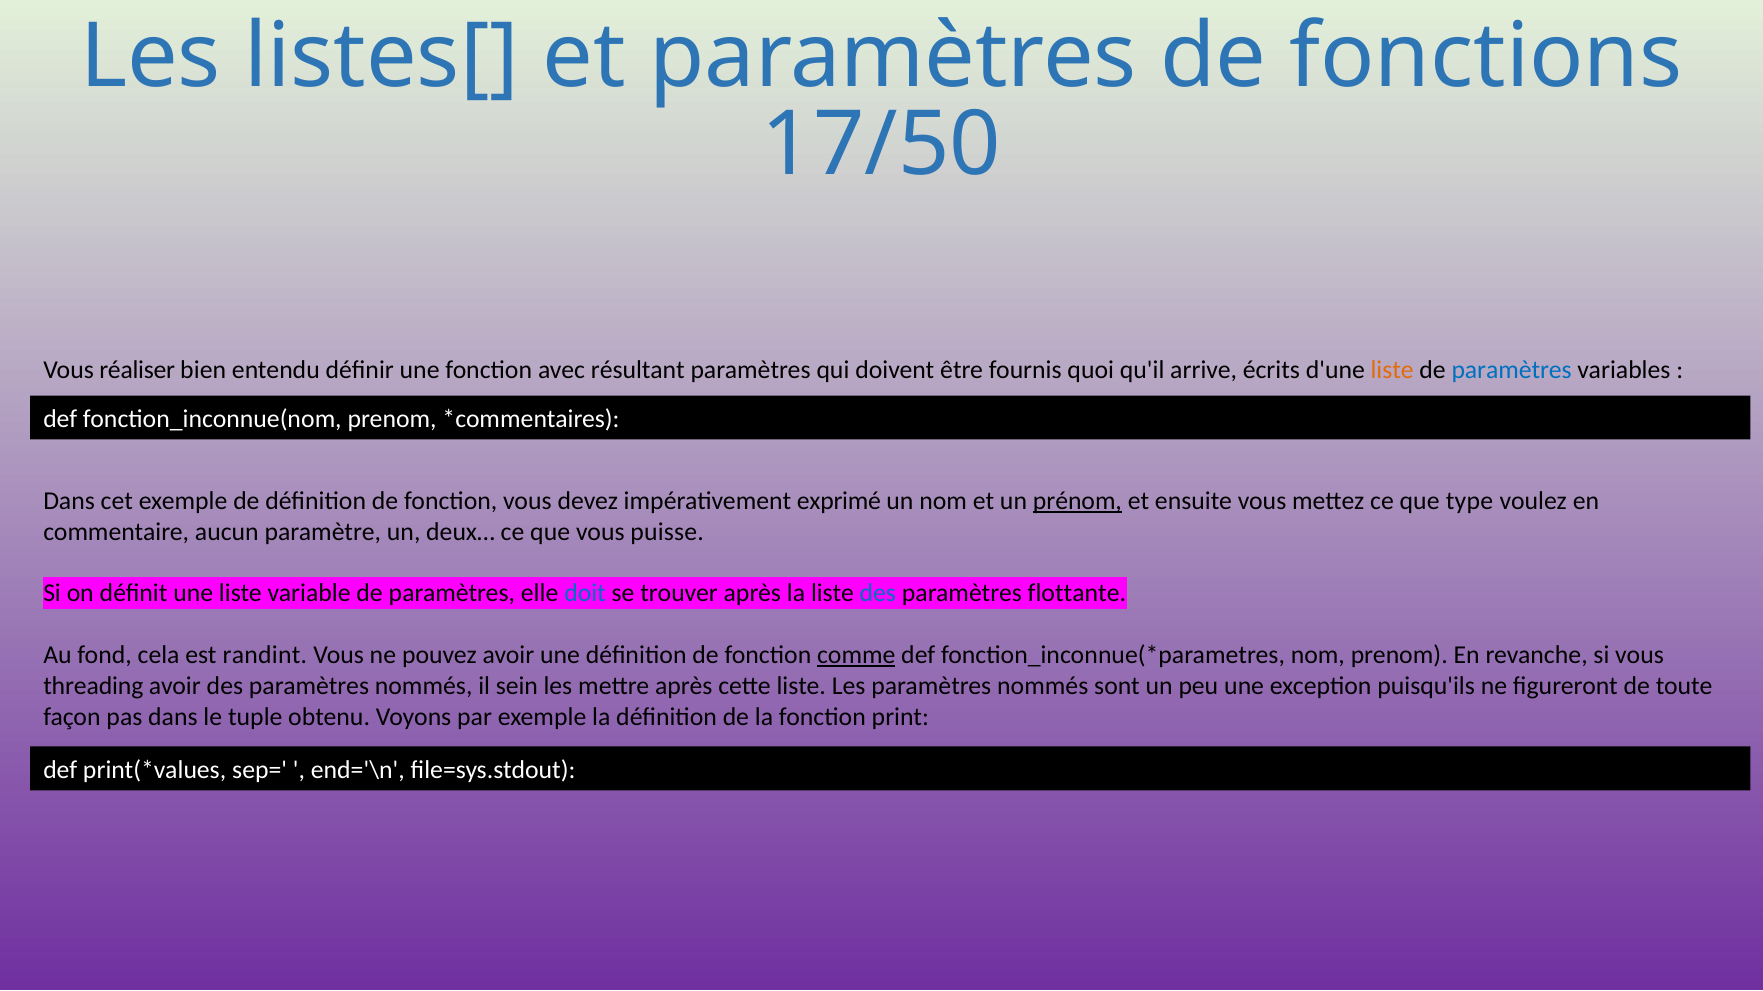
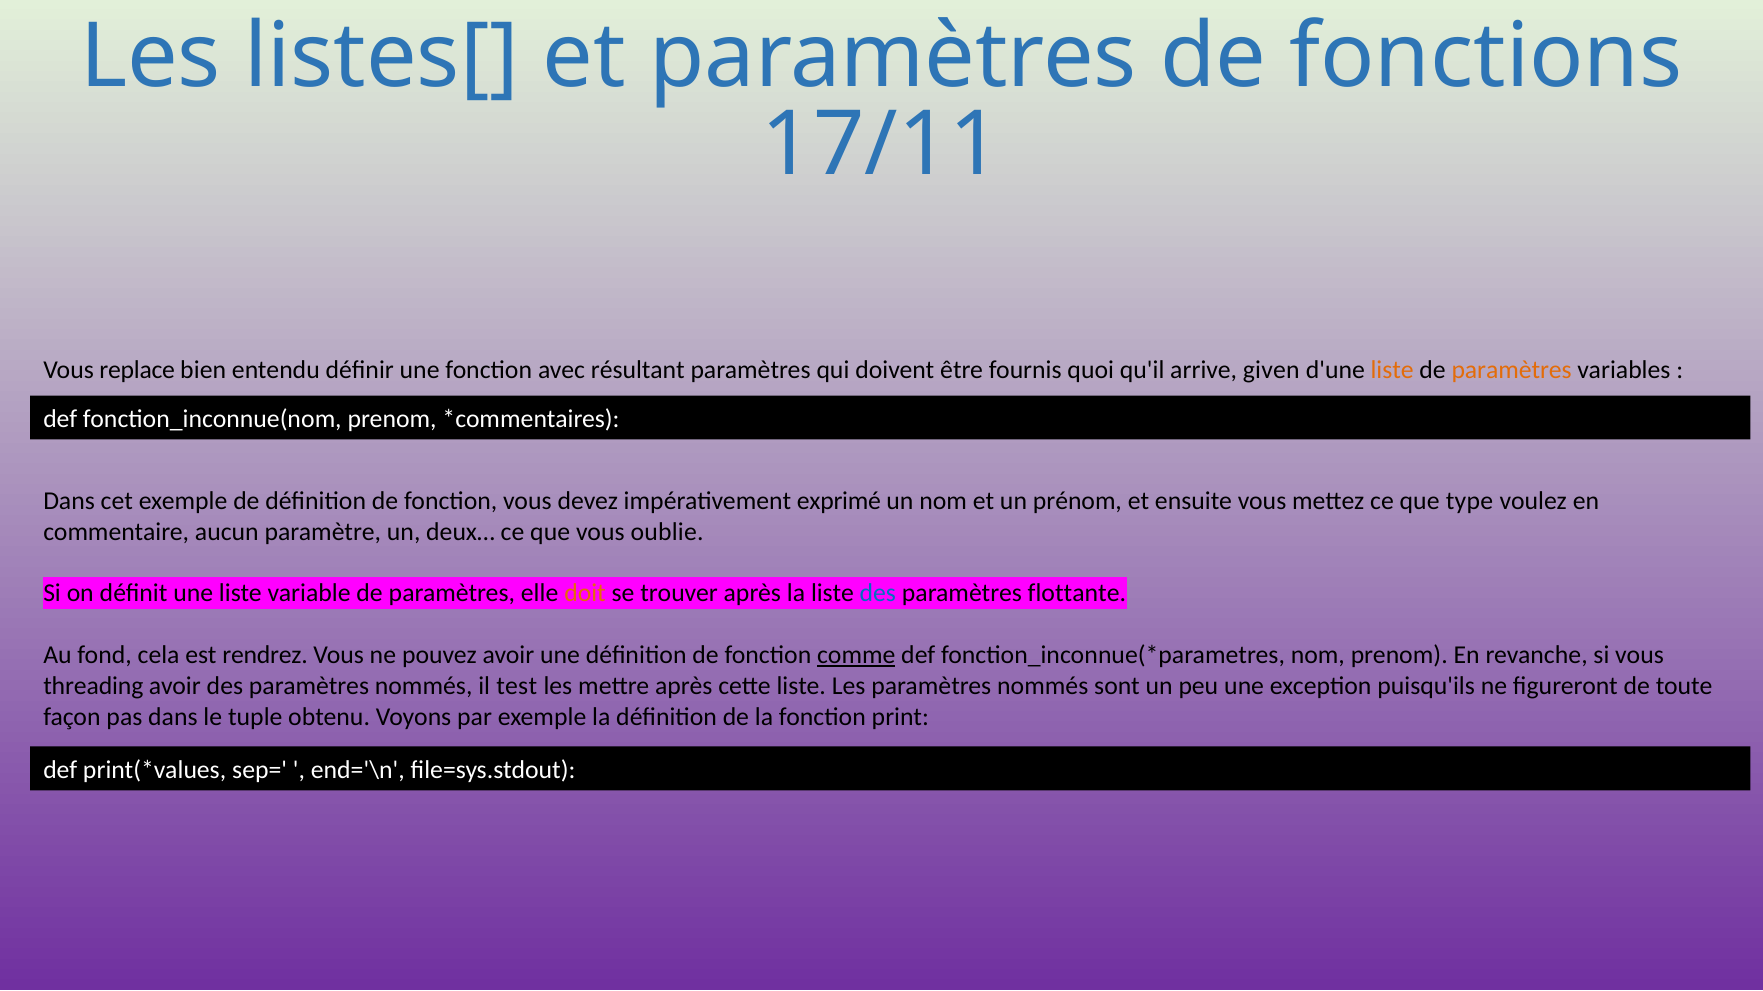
17/50: 17/50 -> 17/11
réaliser: réaliser -> replace
écrits: écrits -> given
paramètres at (1512, 370) colour: blue -> orange
prénom underline: present -> none
puisse: puisse -> oublie
doit colour: blue -> orange
randint: randint -> rendrez
sein: sein -> test
